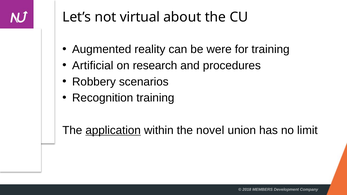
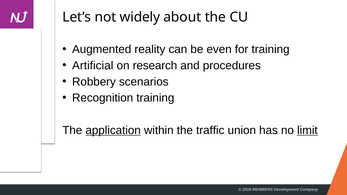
virtual: virtual -> widely
were: were -> even
novel: novel -> traffic
limit underline: none -> present
